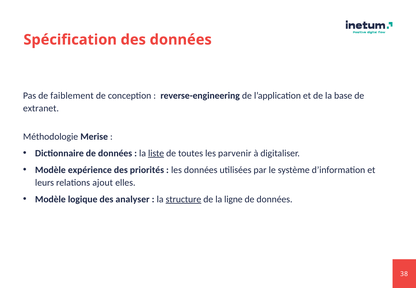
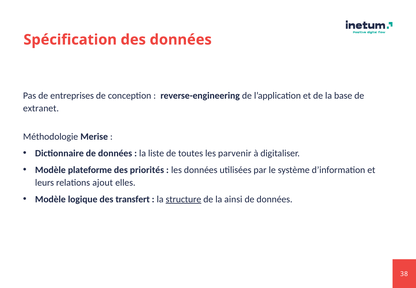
faiblement: faiblement -> entreprises
liste underline: present -> none
expérience: expérience -> plateforme
analyser: analyser -> transfert
ligne: ligne -> ainsi
